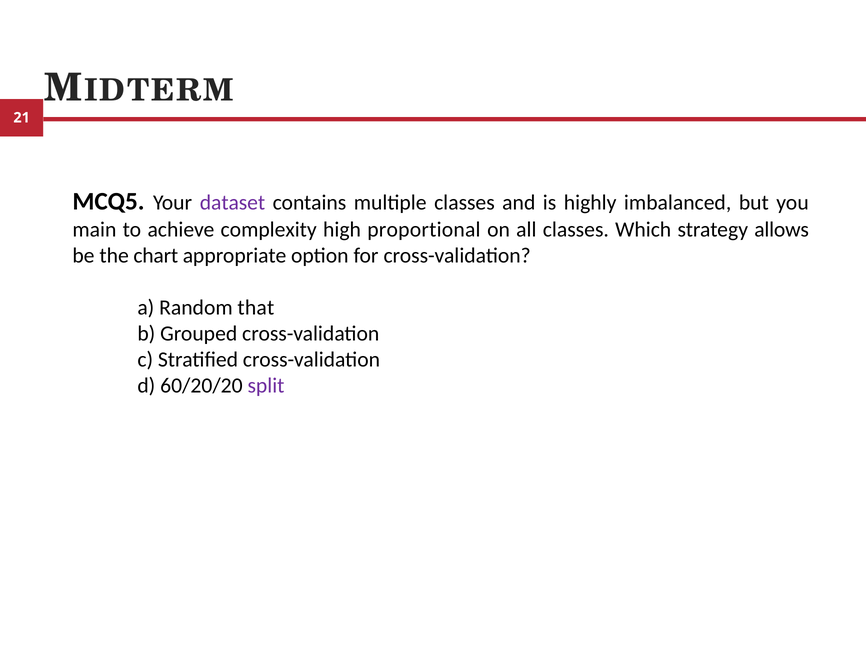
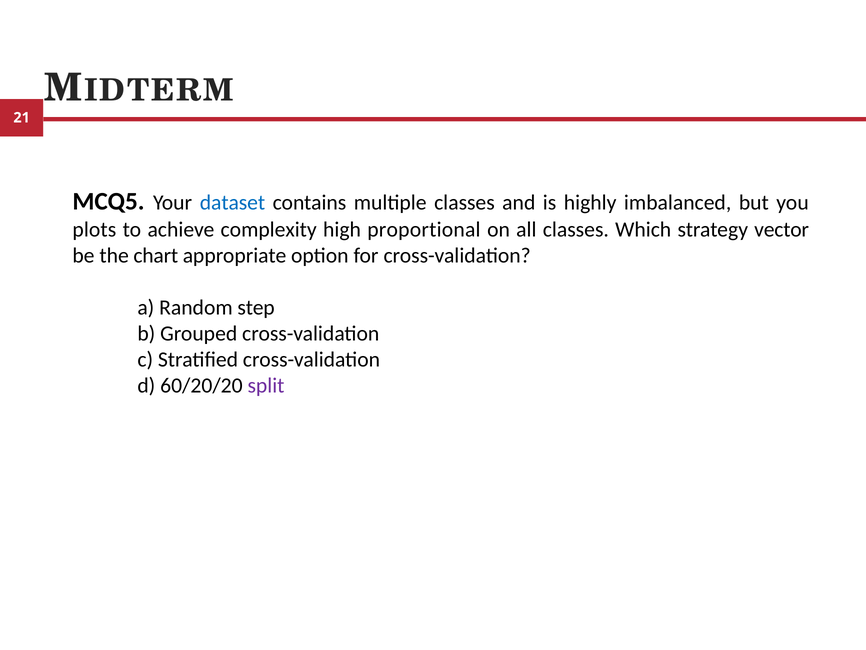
dataset colour: purple -> blue
main: main -> plots
allows: allows -> vector
that: that -> step
